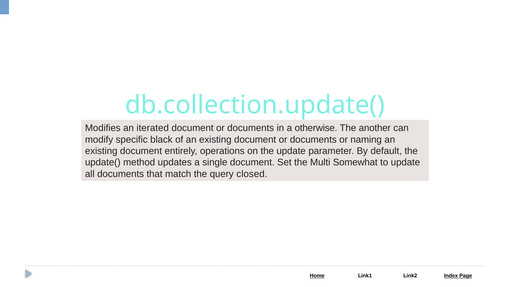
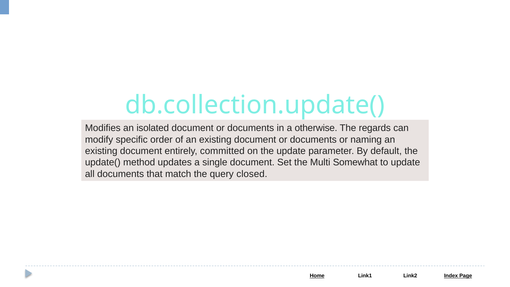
iterated: iterated -> isolated
another: another -> regards
black: black -> order
operations: operations -> committed
